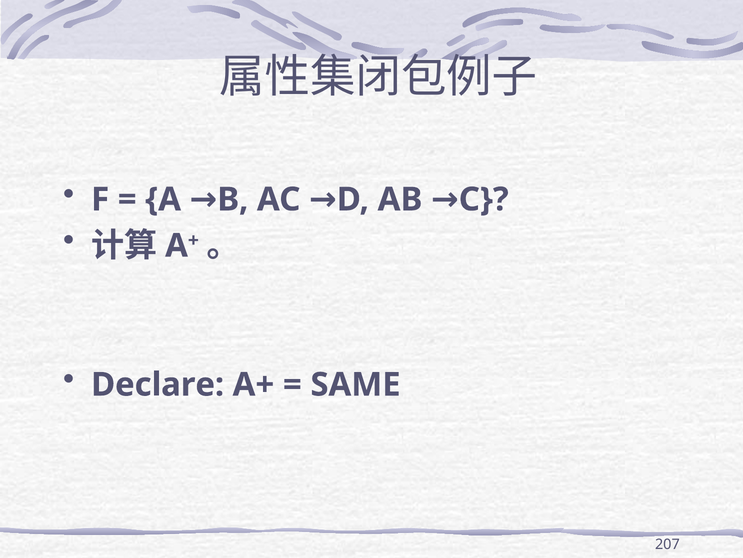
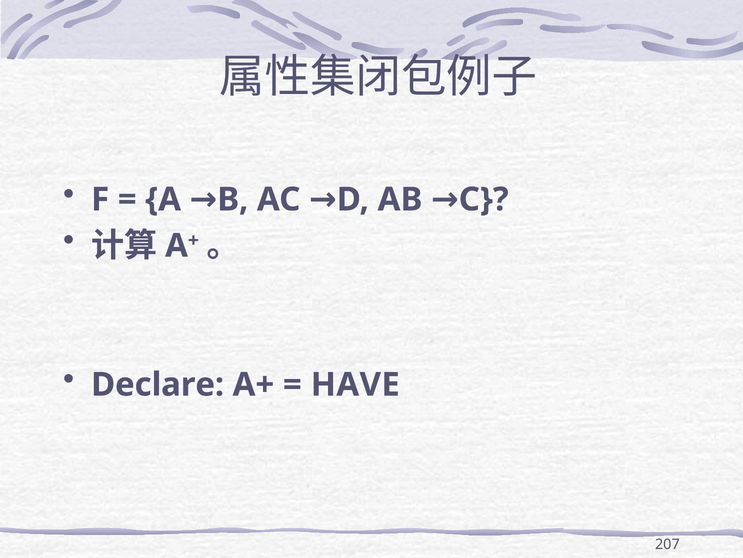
SAME: SAME -> HAVE
